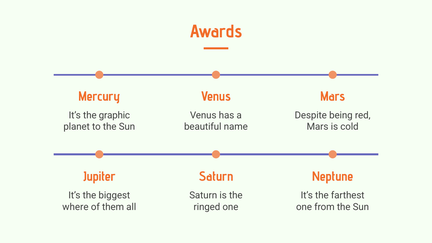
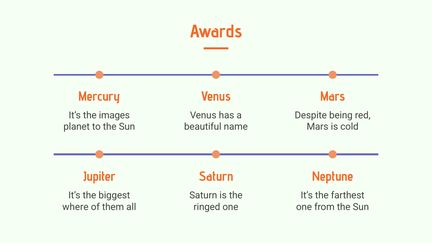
graphic: graphic -> images
